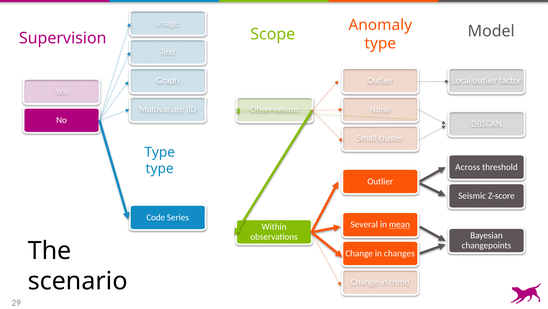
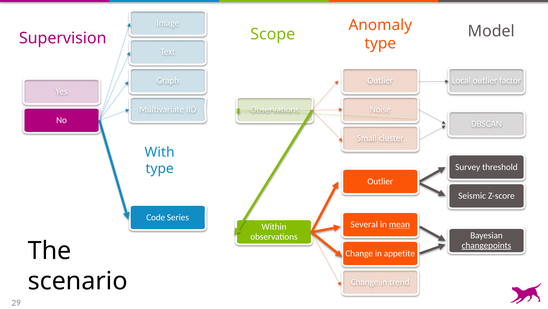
Type at (160, 152): Type -> With
Across: Across -> Survey
changepoints underline: none -> present
changes: changes -> appetite
